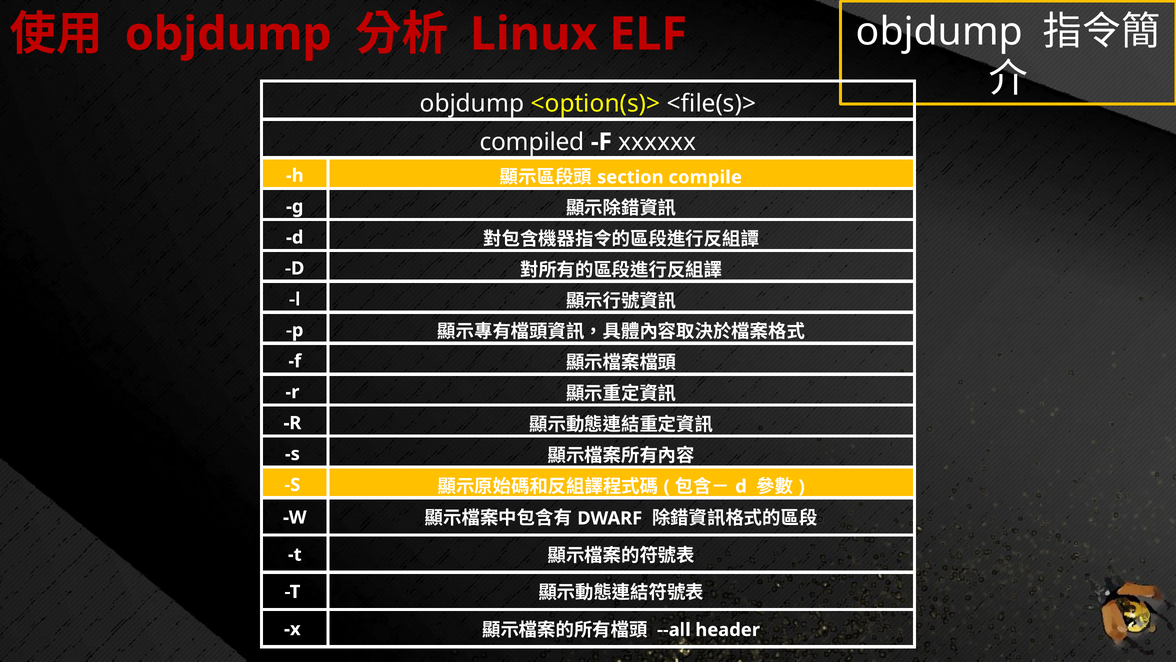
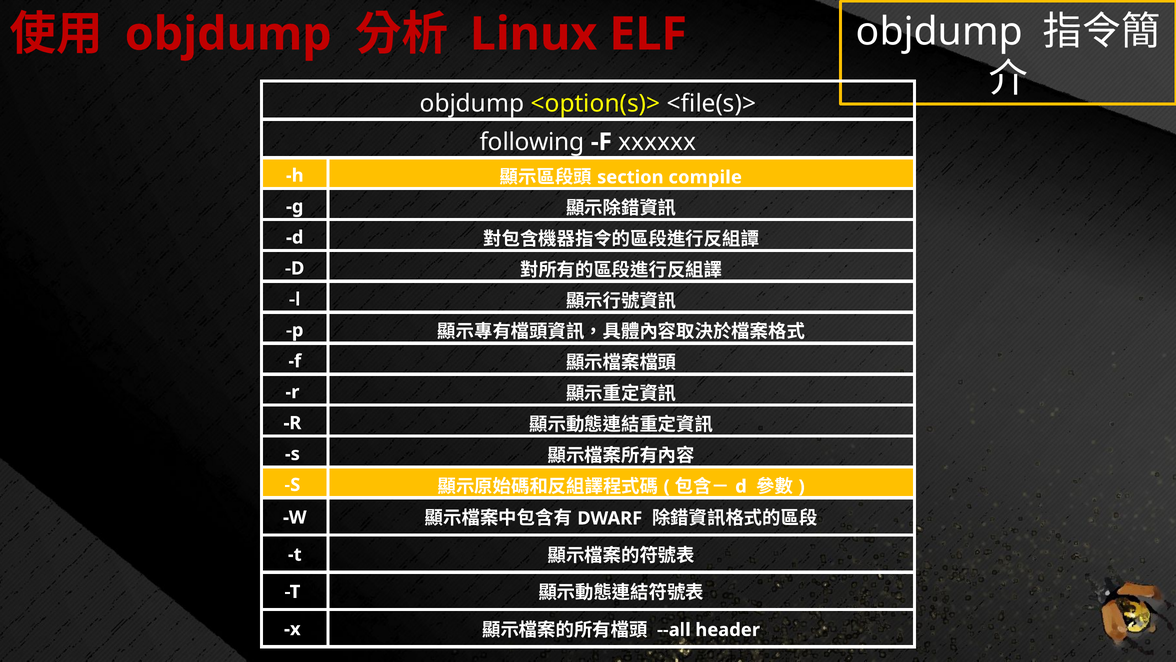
compiled: compiled -> following
